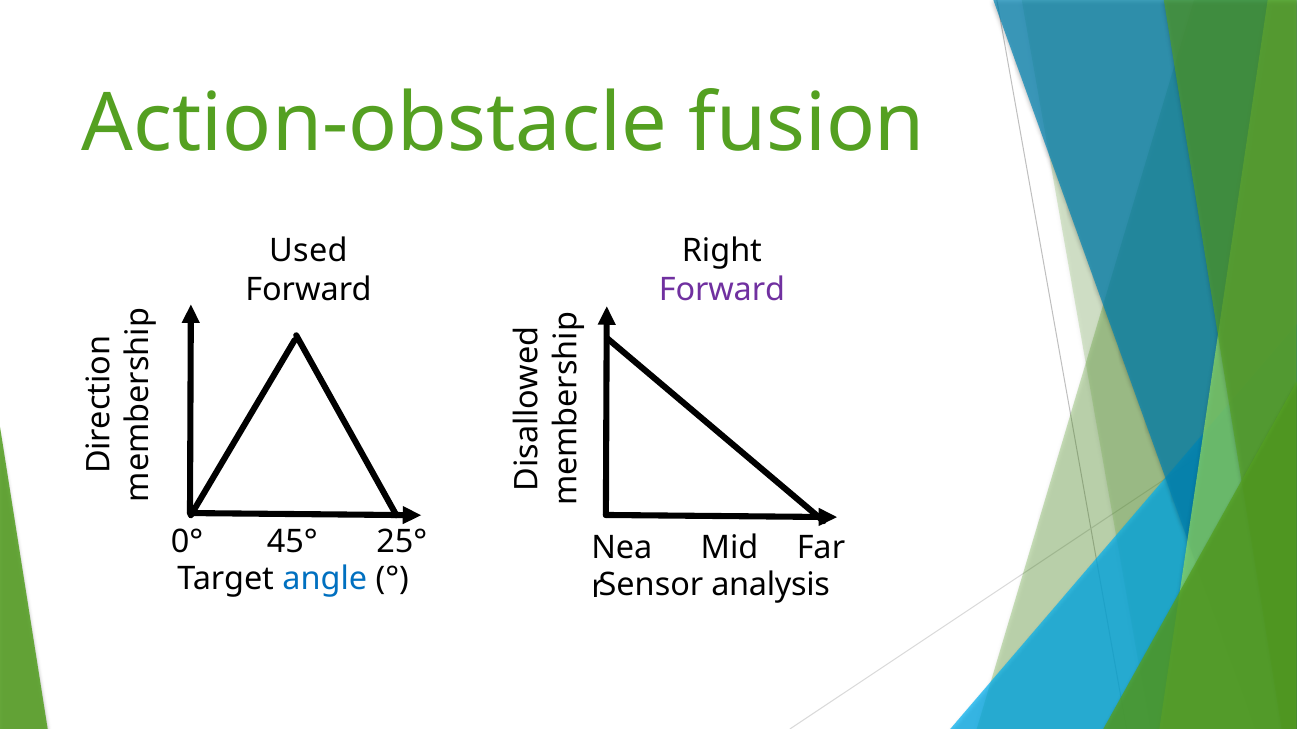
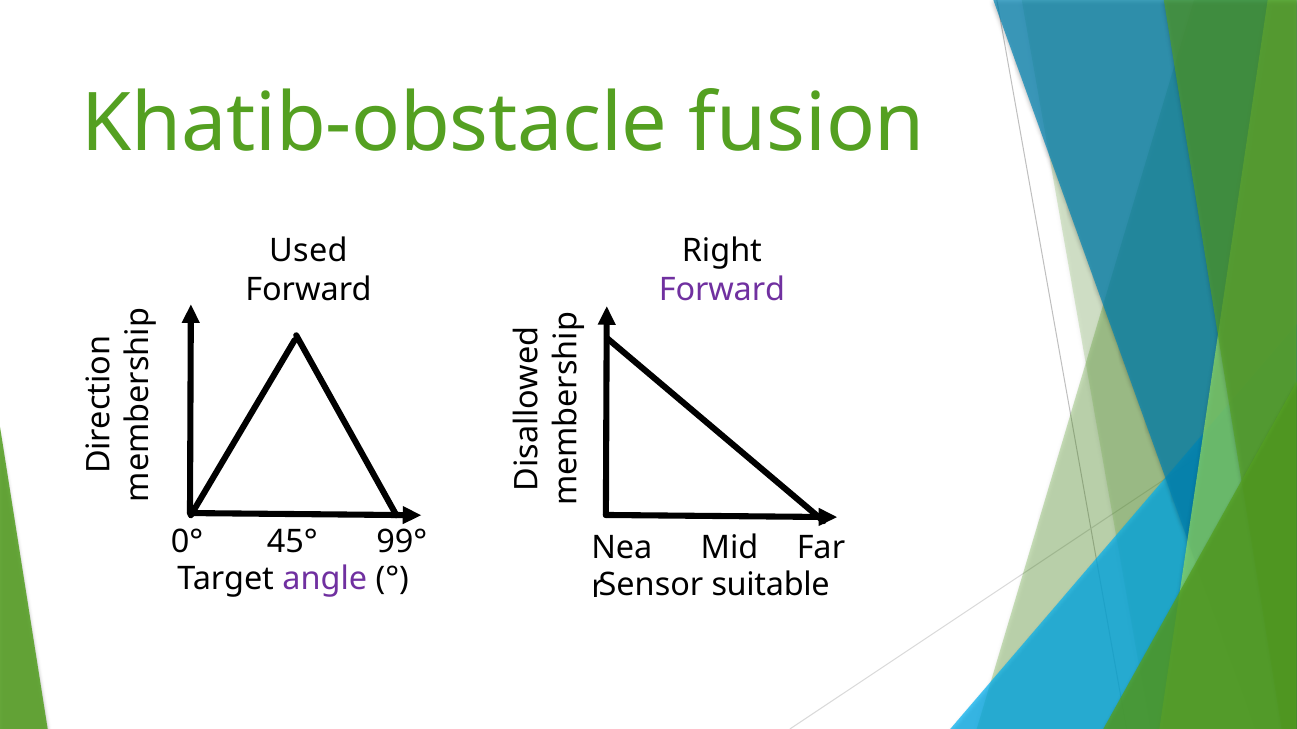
Action-obstacle: Action-obstacle -> Khatib-obstacle
25°: 25° -> 99°
angle colour: blue -> purple
analysis: analysis -> suitable
